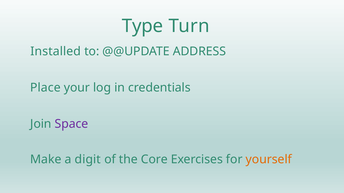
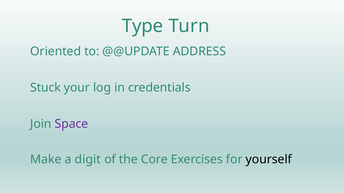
Installed: Installed -> Oriented
Place: Place -> Stuck
yourself colour: orange -> black
